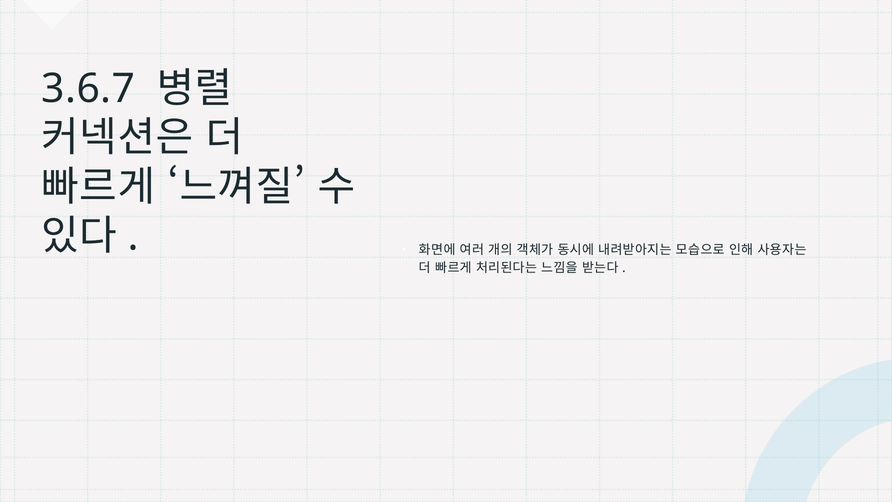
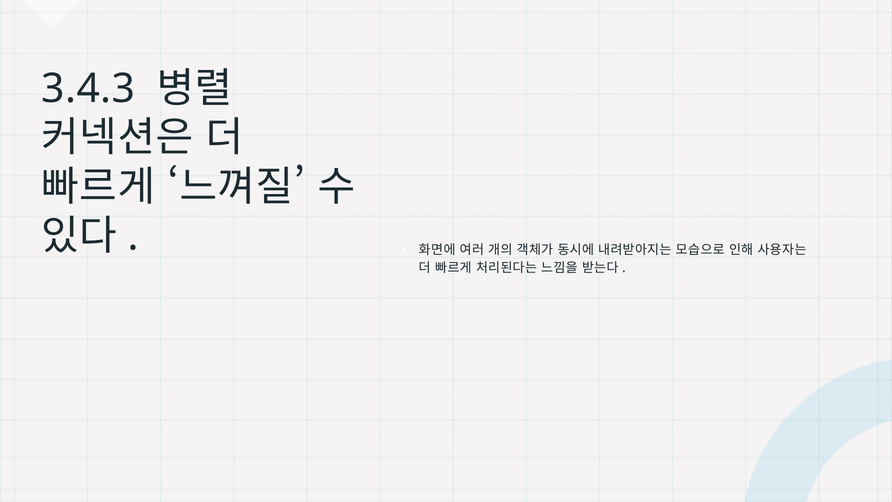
3.6.7: 3.6.7 -> 3.4.3
